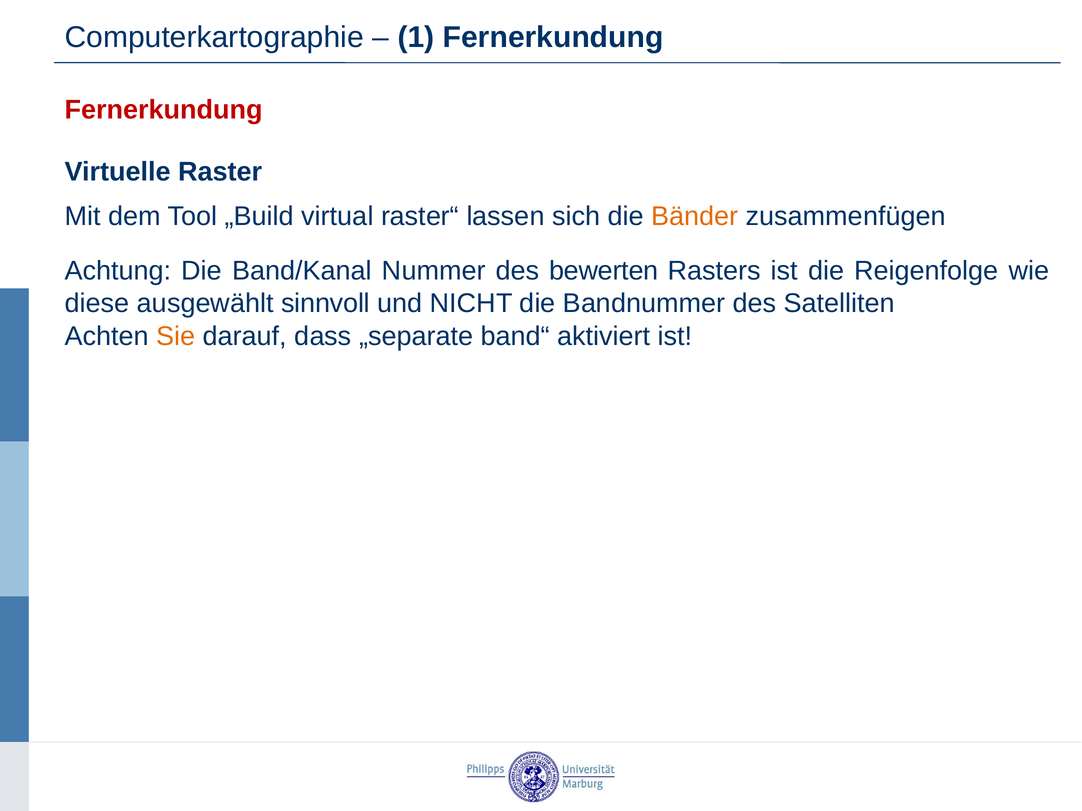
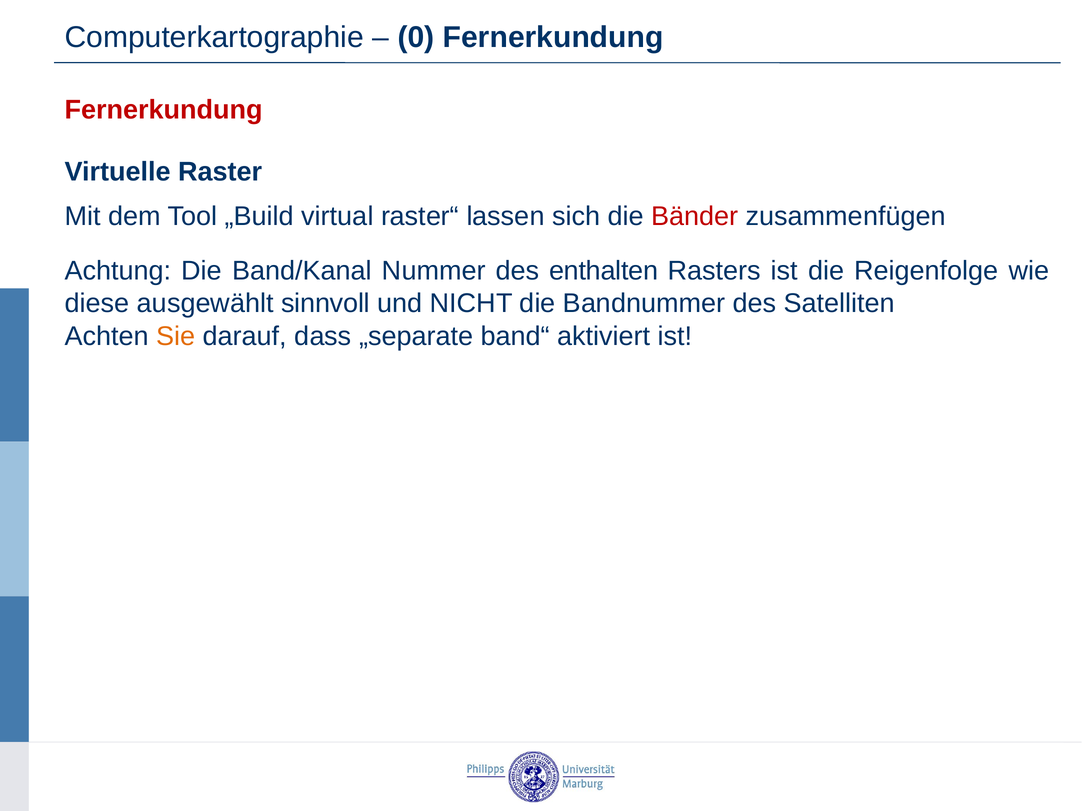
1: 1 -> 0
Bänder colour: orange -> red
bewerten: bewerten -> enthalten
